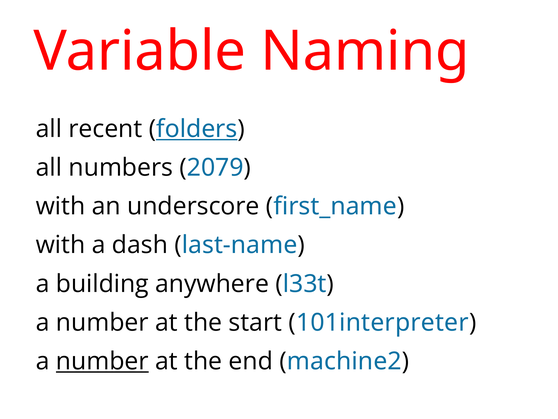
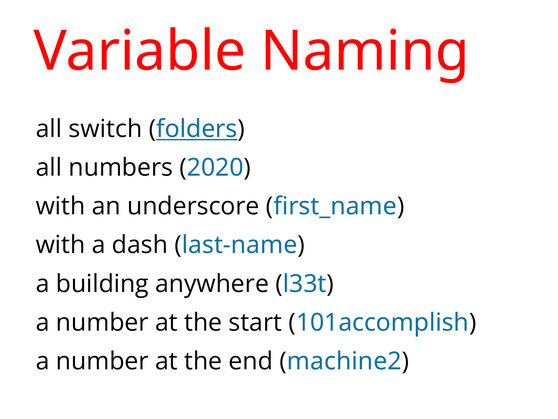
recent: recent -> switch
2079: 2079 -> 2020
101interpreter: 101interpreter -> 101accomplish
number at (102, 361) underline: present -> none
